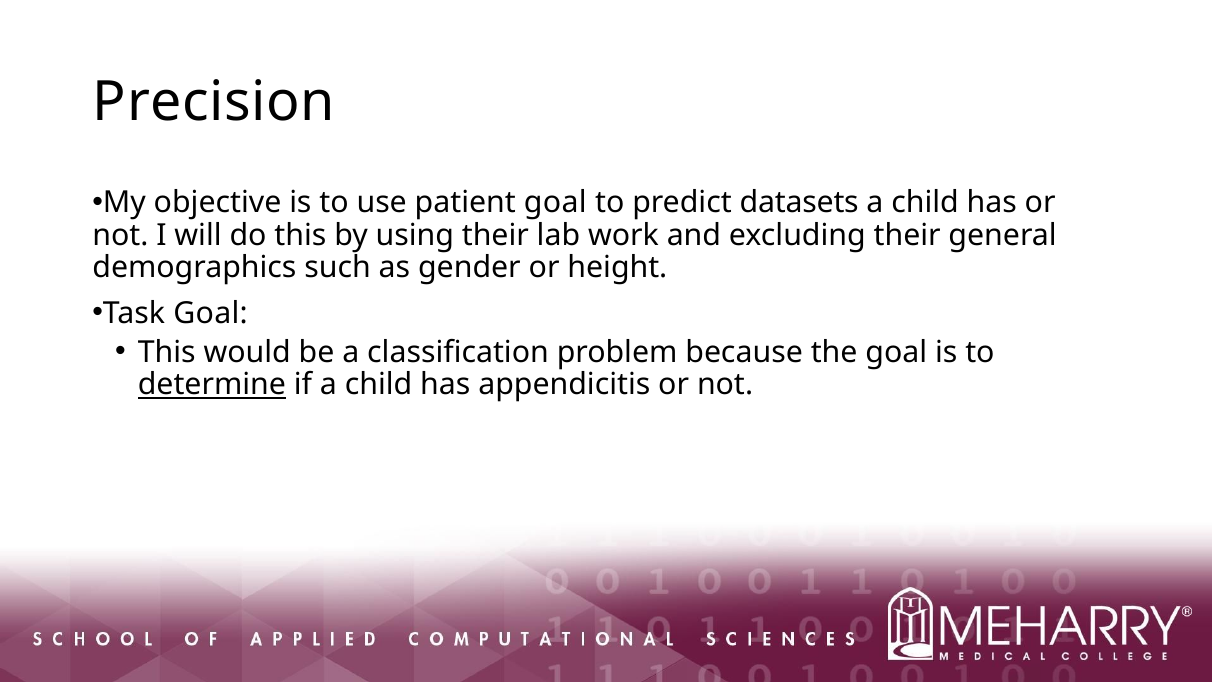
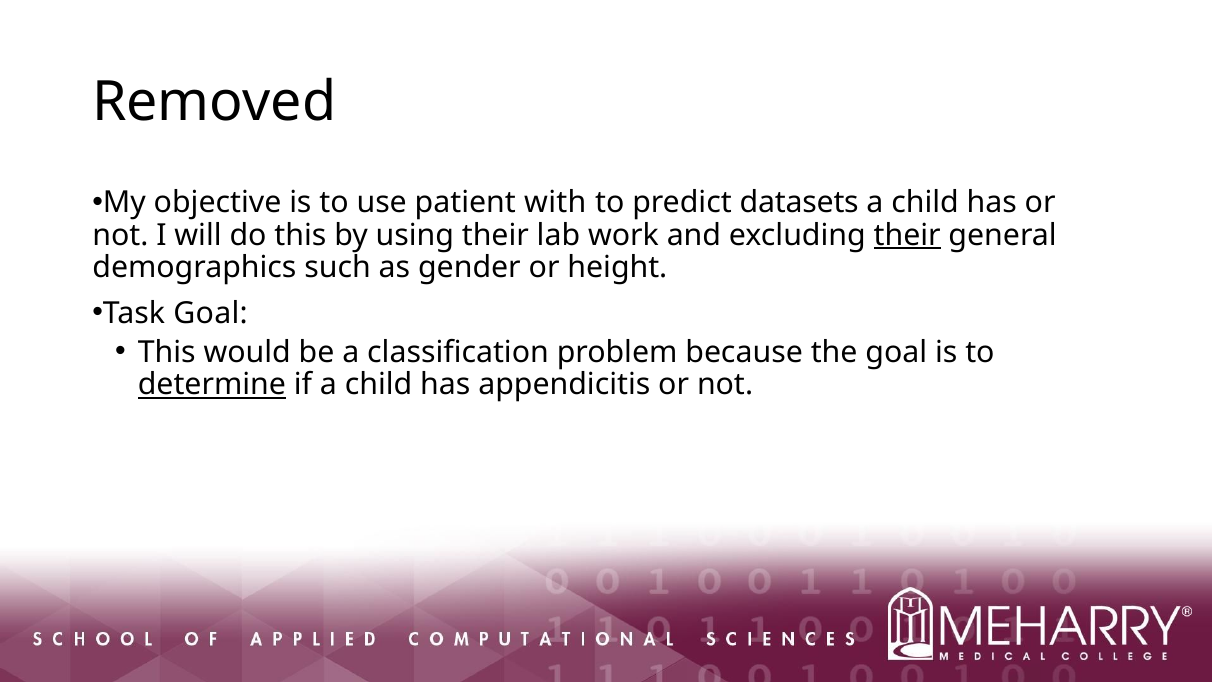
Precision: Precision -> Removed
patient goal: goal -> with
their at (907, 235) underline: none -> present
